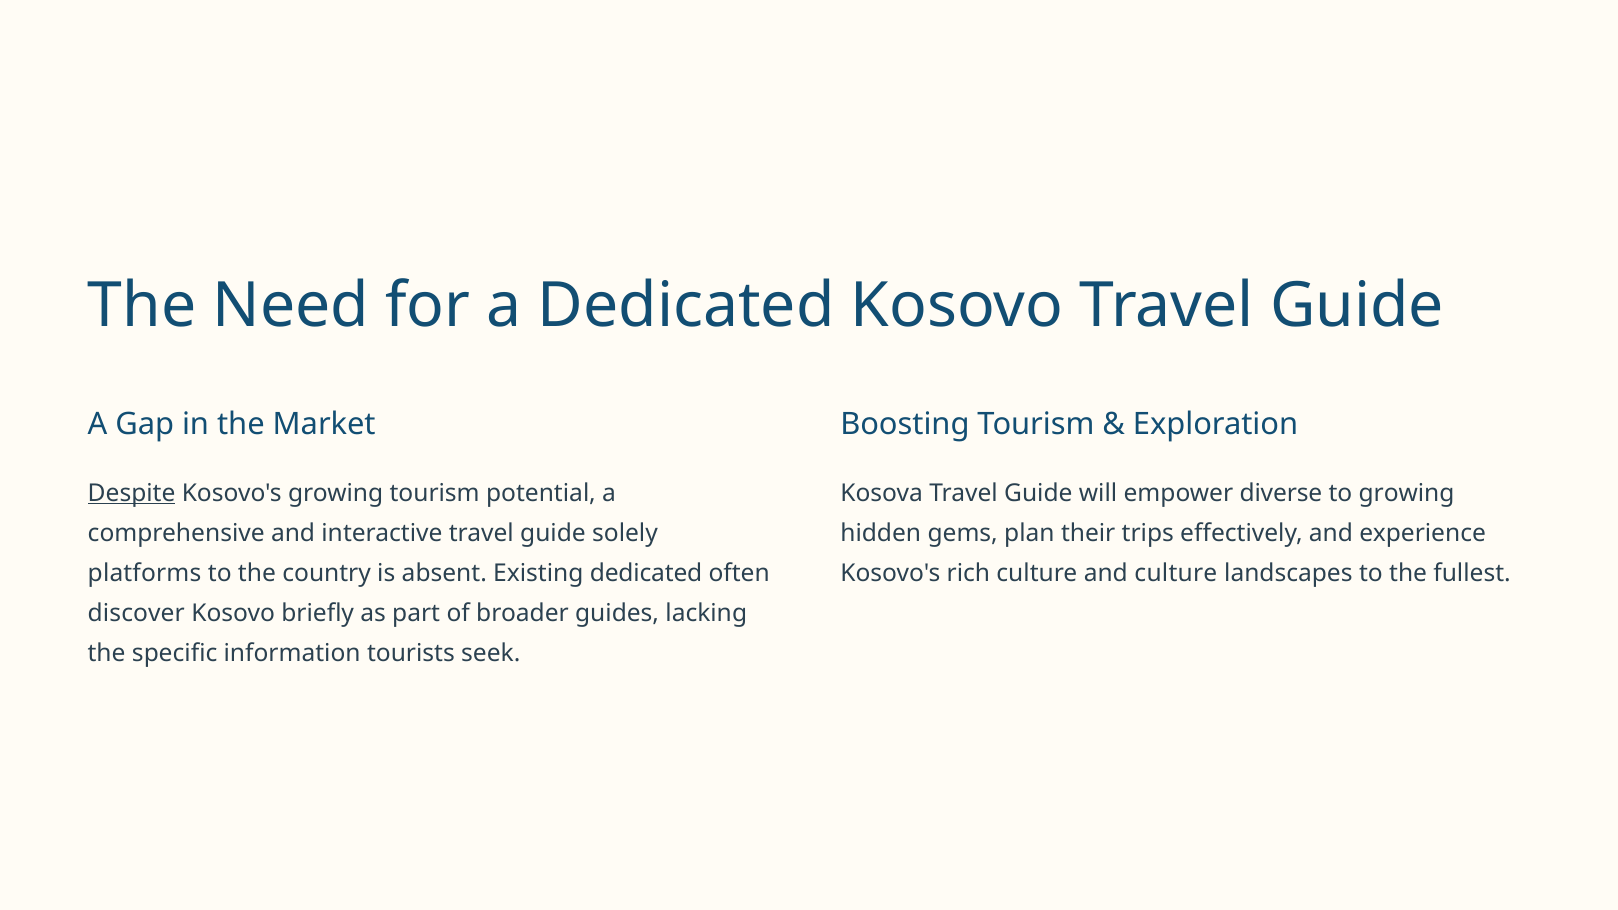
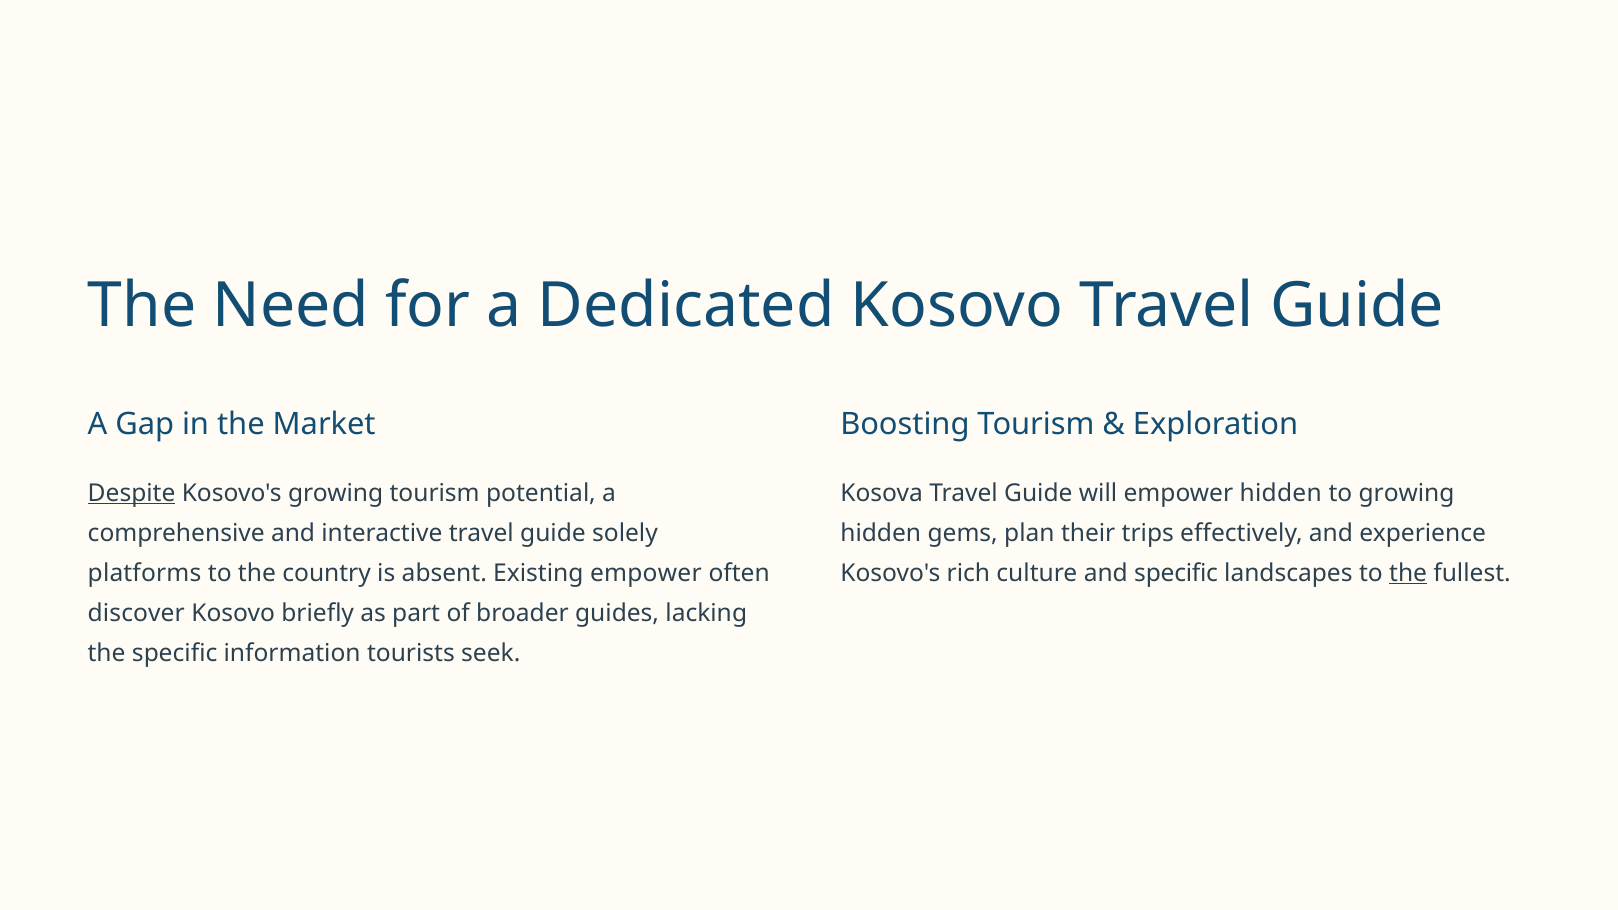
empower diverse: diverse -> hidden
Existing dedicated: dedicated -> empower
and culture: culture -> specific
the at (1408, 573) underline: none -> present
